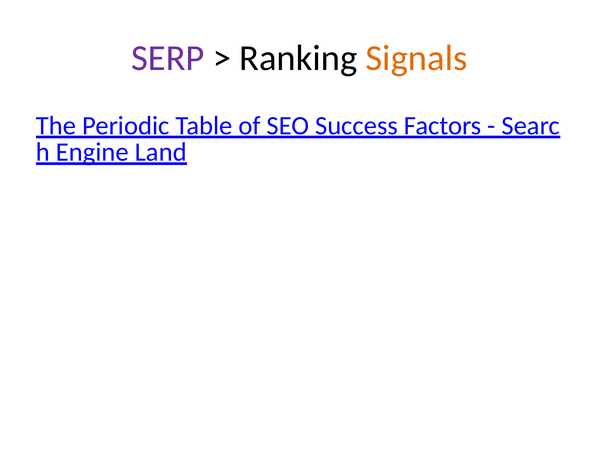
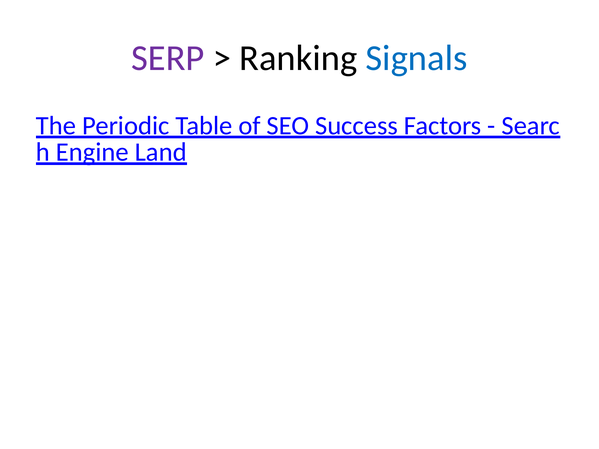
Signals colour: orange -> blue
